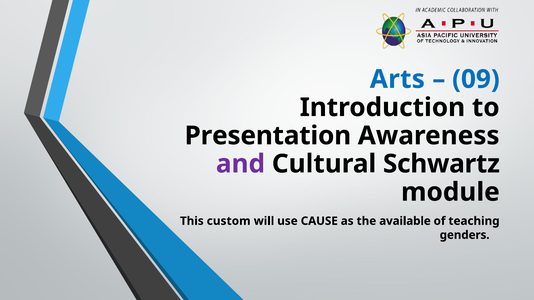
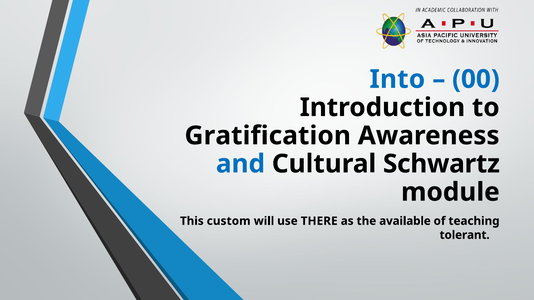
Arts: Arts -> Into
09: 09 -> 00
Presentation: Presentation -> Gratification
and colour: purple -> blue
CAUSE: CAUSE -> THERE
genders: genders -> tolerant
